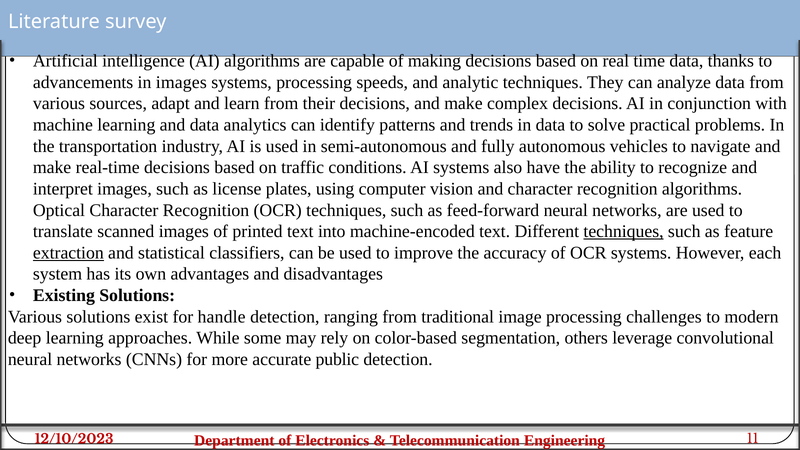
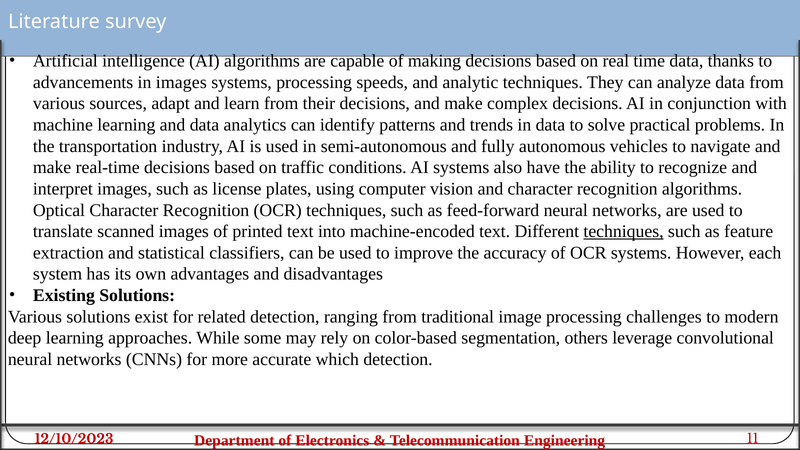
extraction underline: present -> none
handle: handle -> related
public: public -> which
